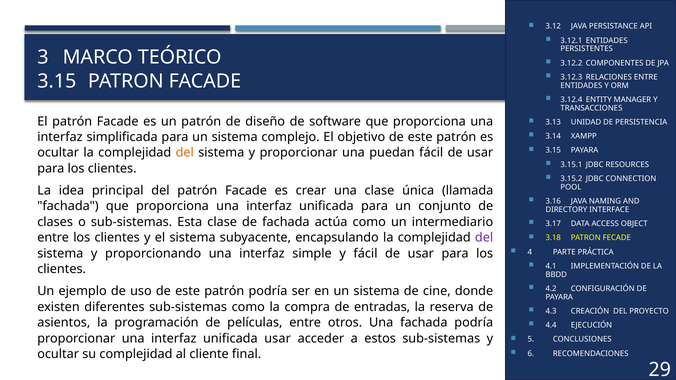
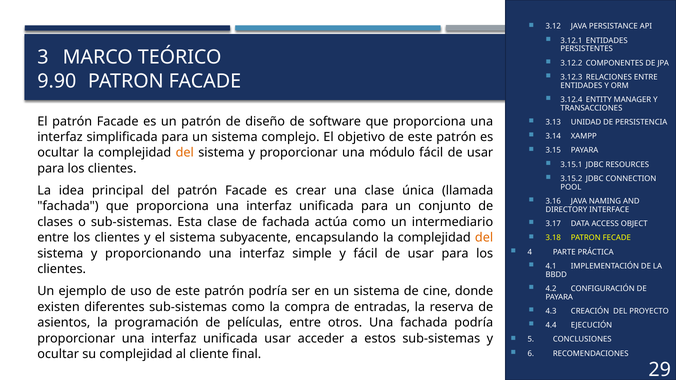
3.15 at (57, 81): 3.15 -> 9.90
puedan: puedan -> módulo
del at (484, 238) colour: purple -> orange
